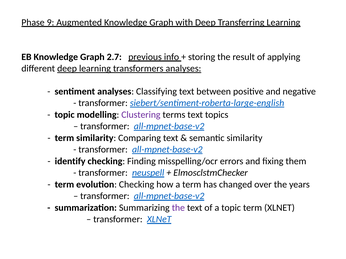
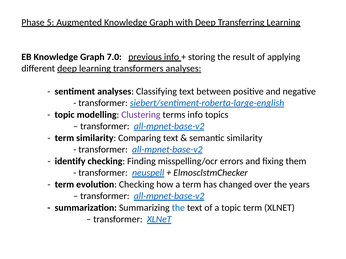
9: 9 -> 5
2.7: 2.7 -> 7.0
terms text: text -> info
the at (178, 208) colour: purple -> blue
